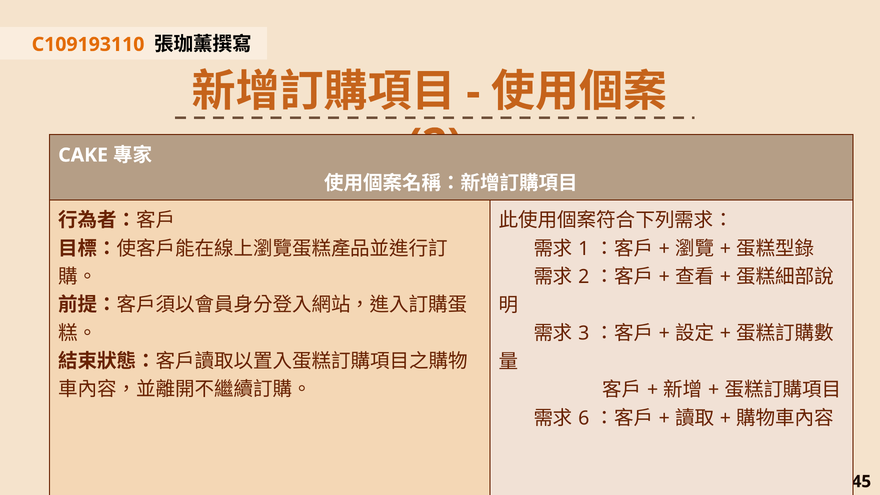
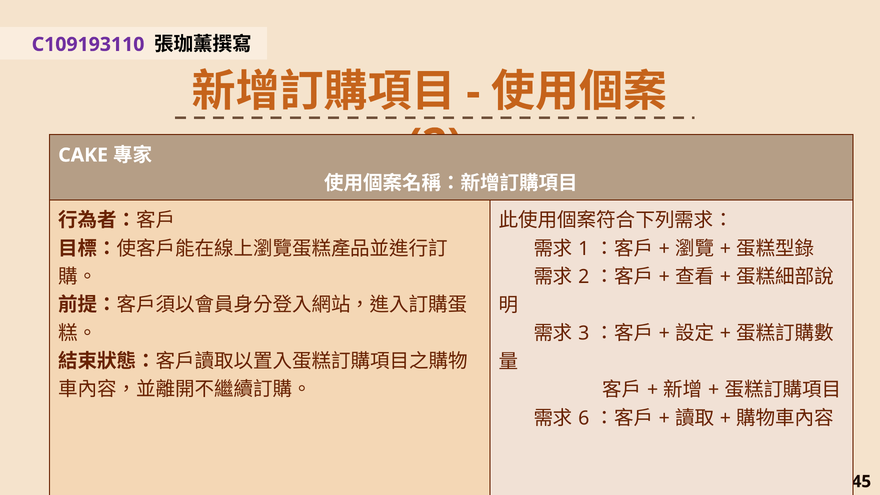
C109193110 colour: orange -> purple
